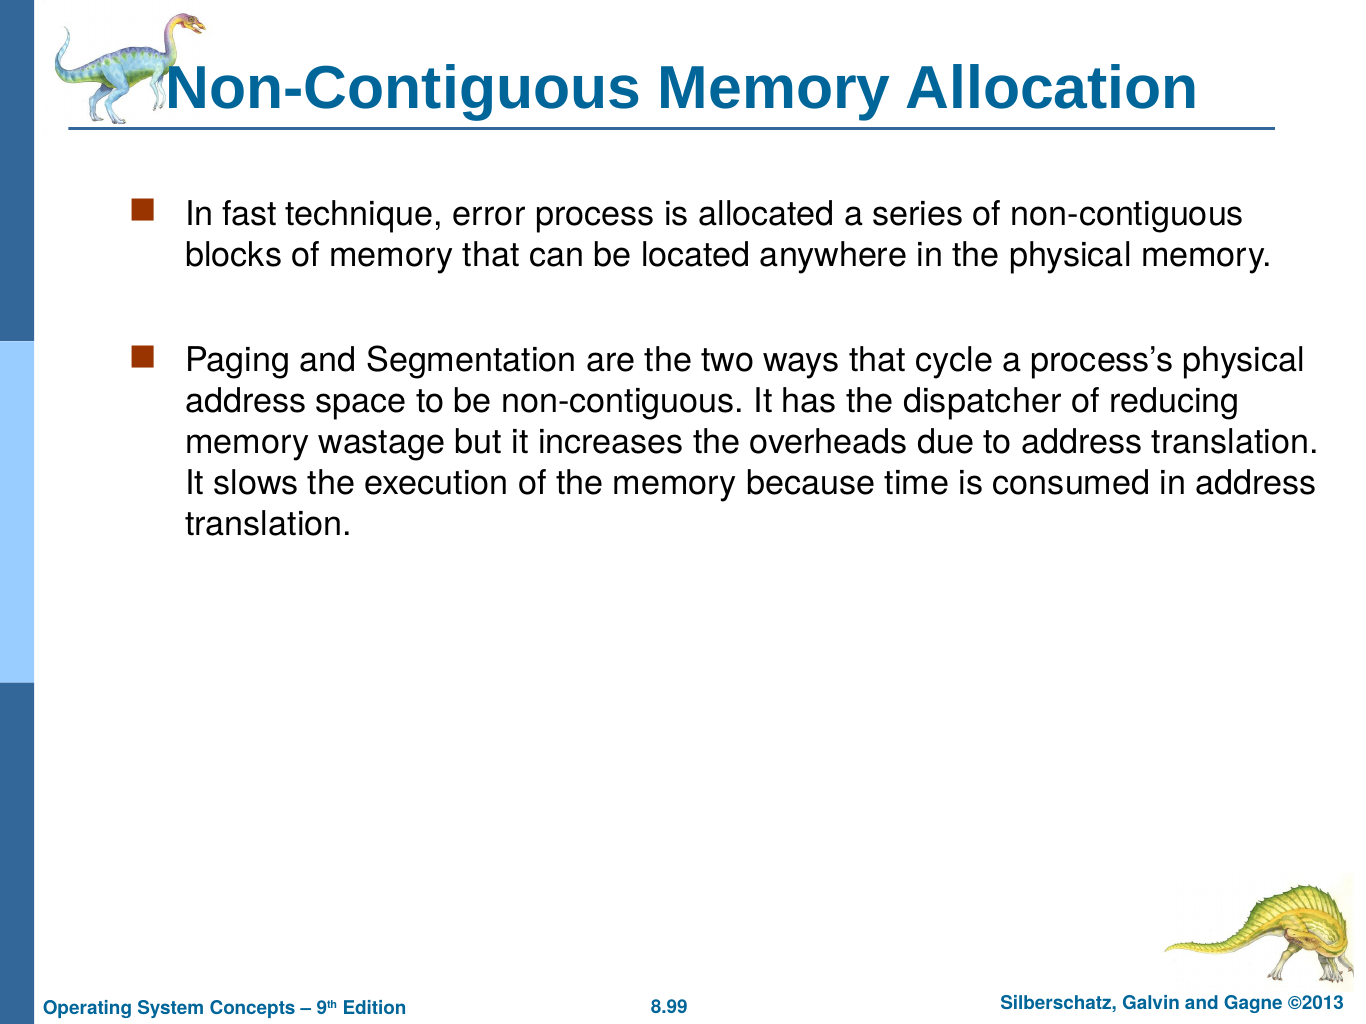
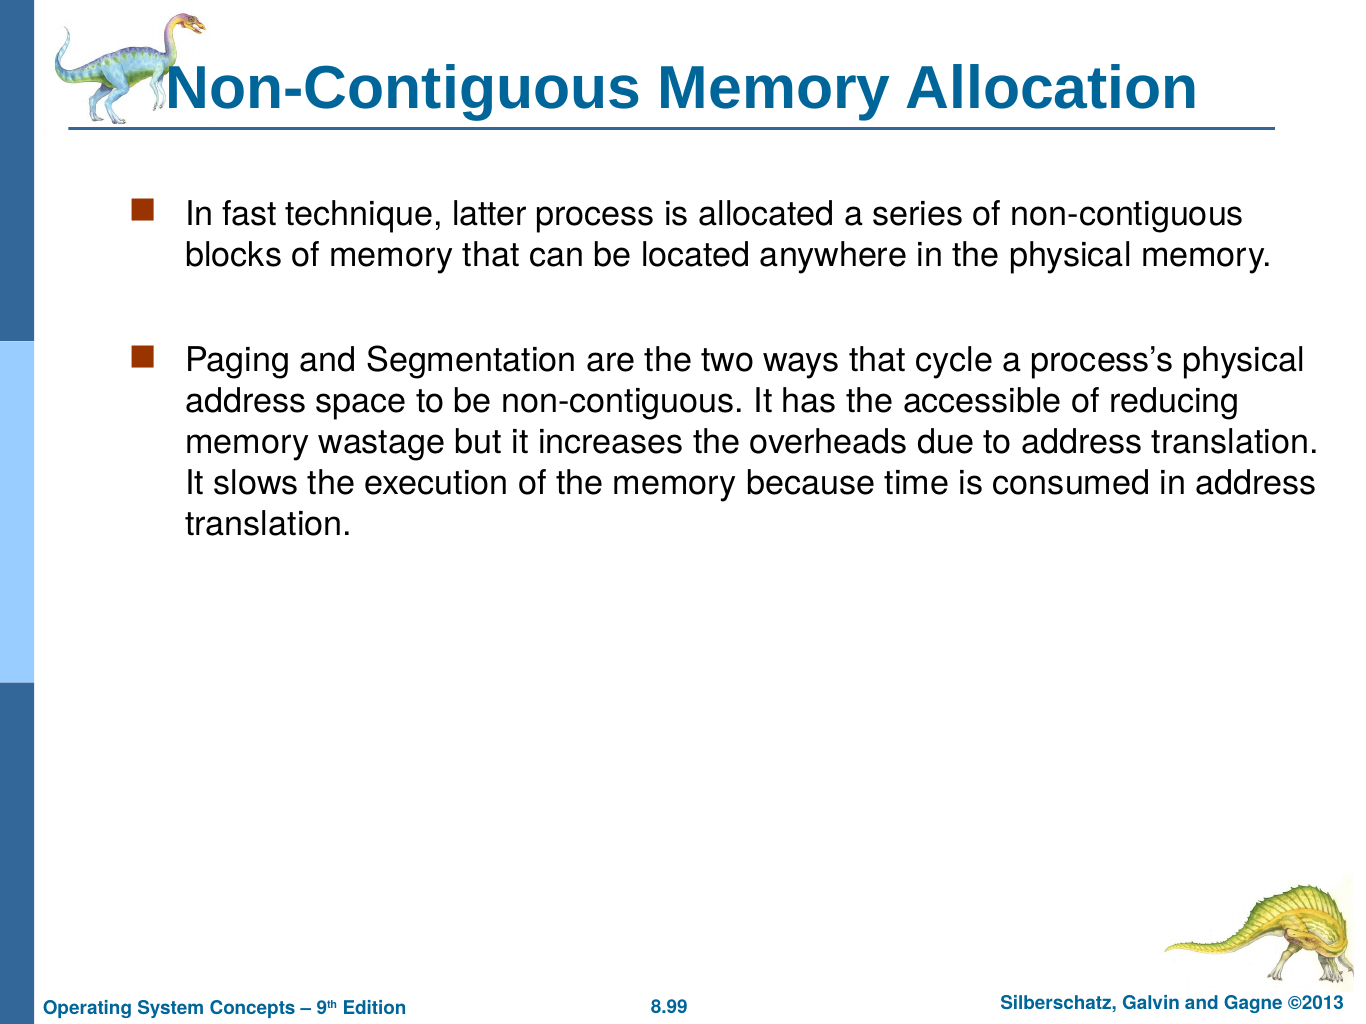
error: error -> latter
dispatcher: dispatcher -> accessible
